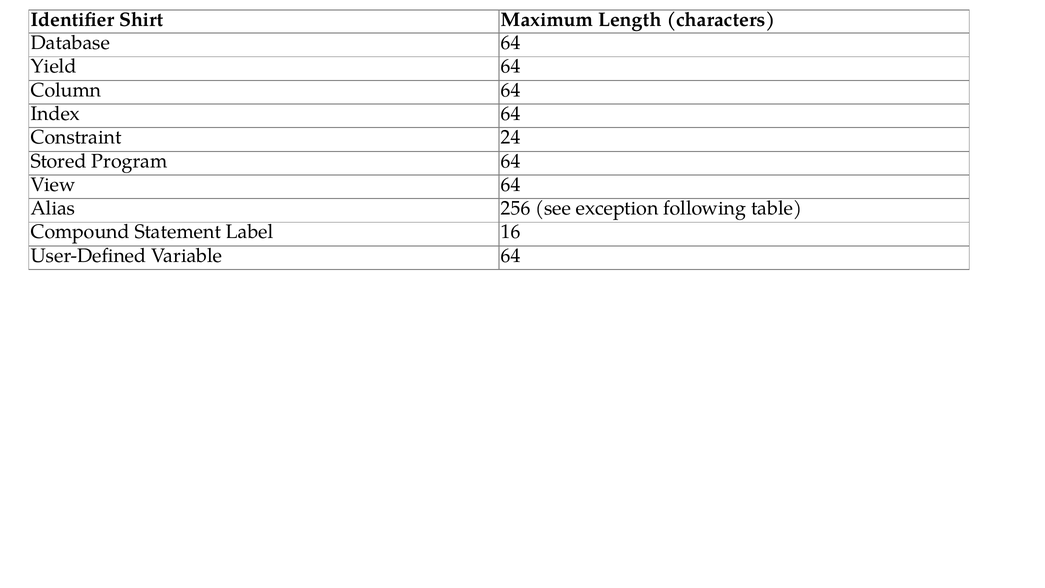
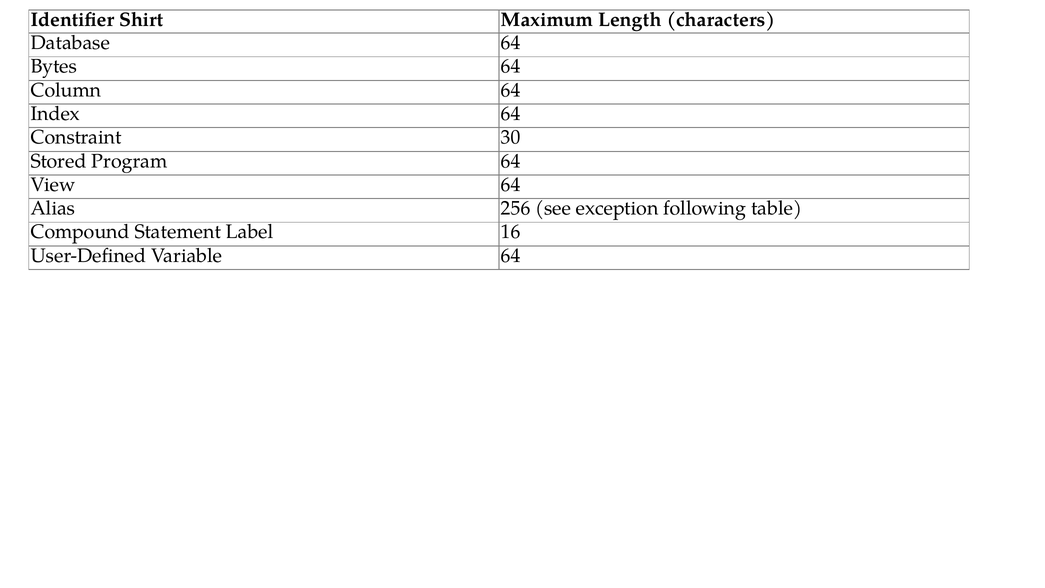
Yield: Yield -> Bytes
24: 24 -> 30
